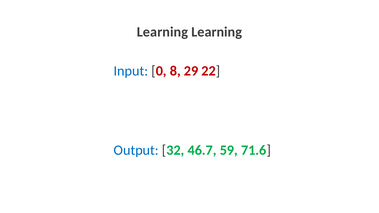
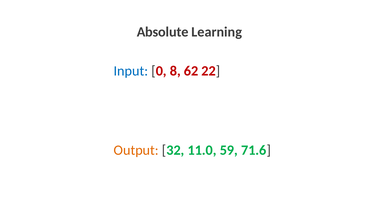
Learning at (162, 32): Learning -> Absolute
29: 29 -> 62
Output colour: blue -> orange
46.7: 46.7 -> 11.0
